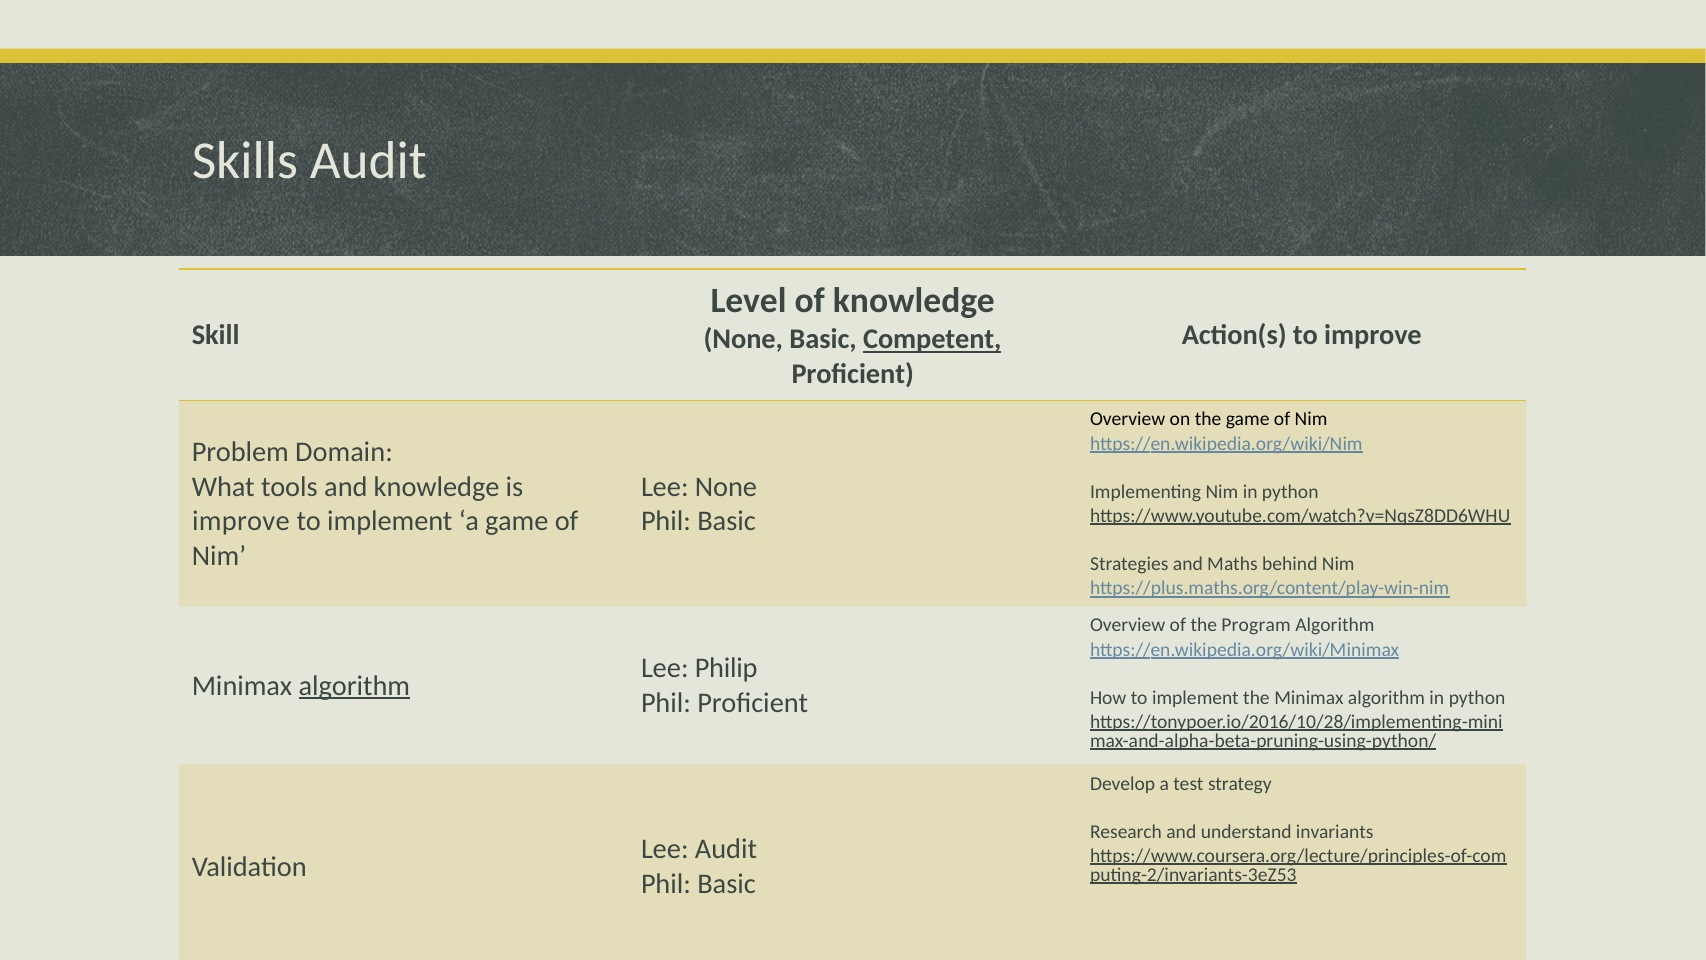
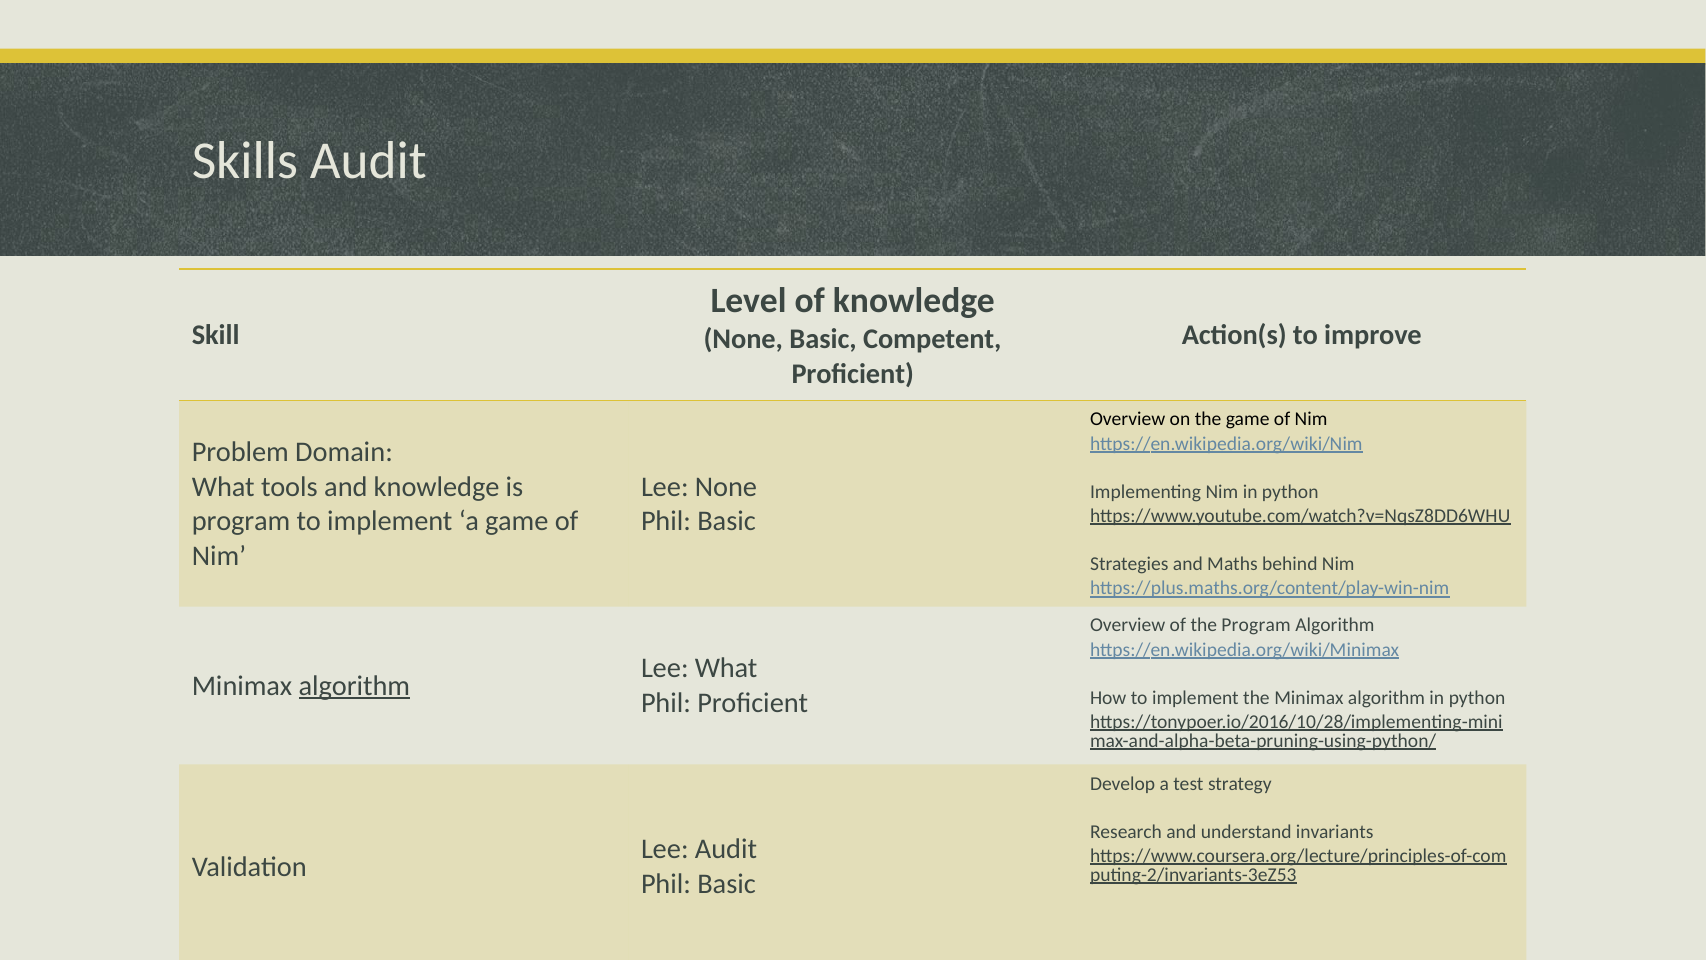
Competent underline: present -> none
improve at (241, 521): improve -> program
Lee Philip: Philip -> What
